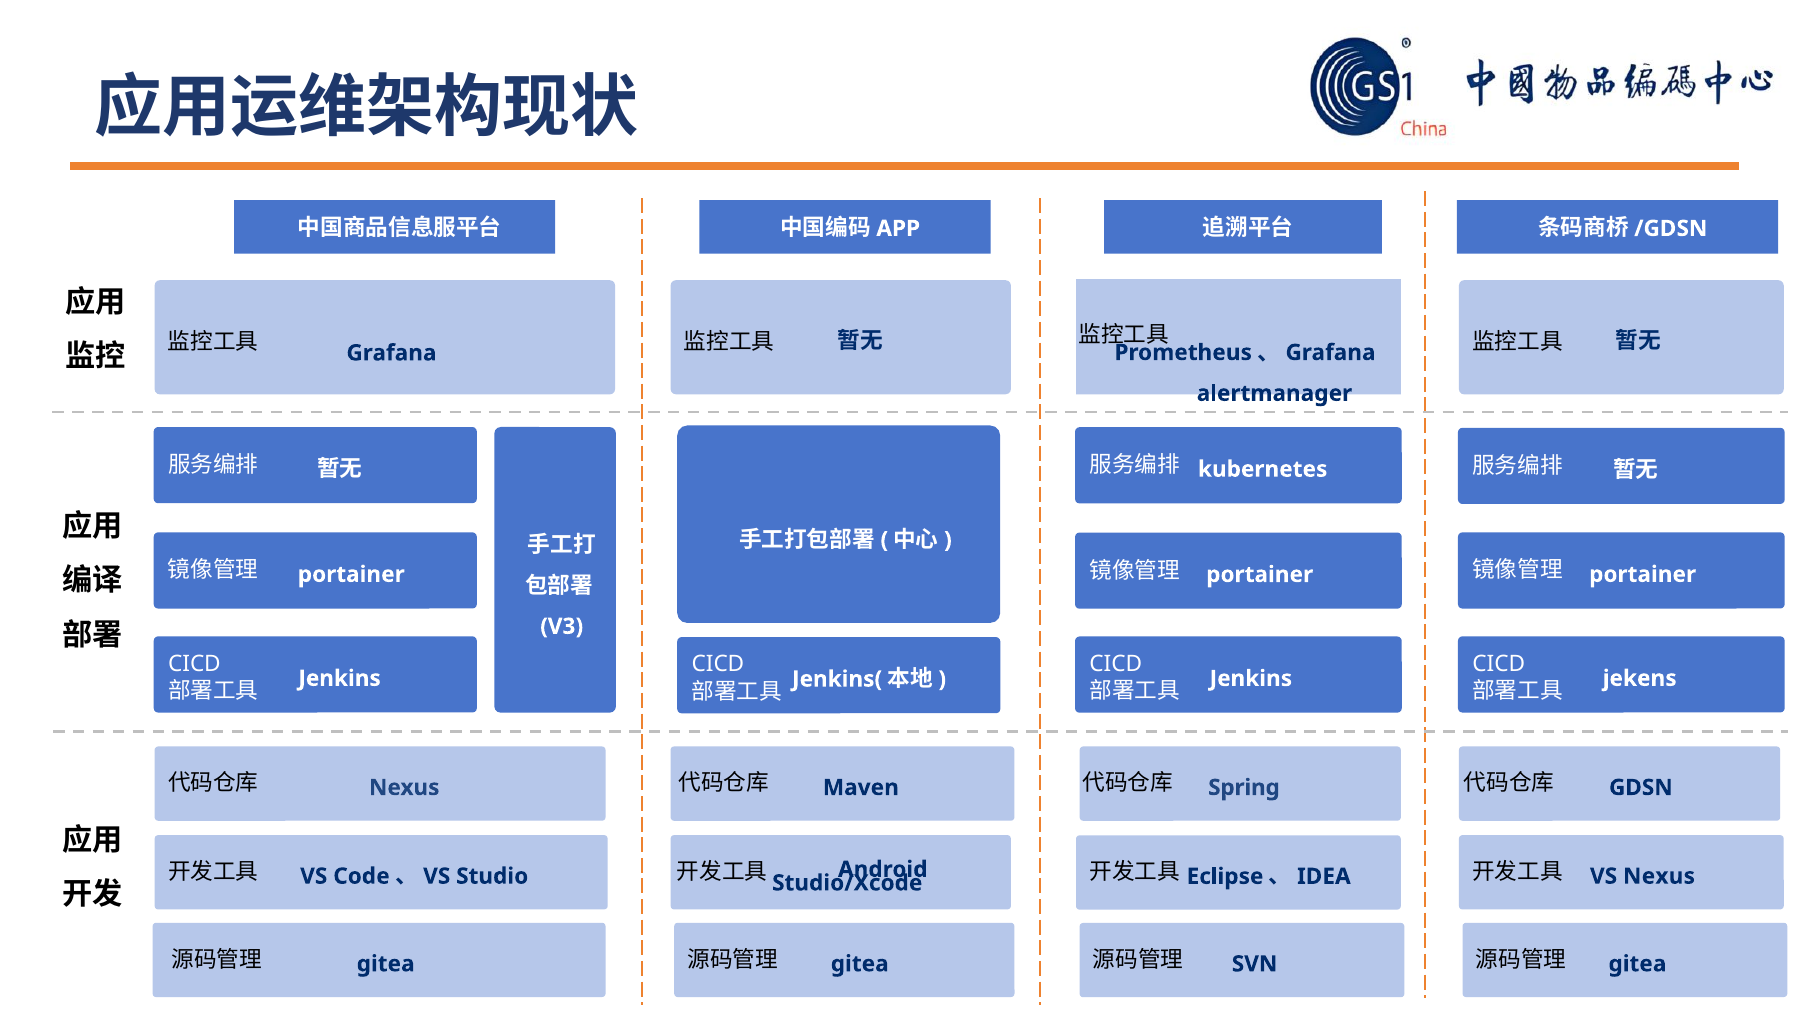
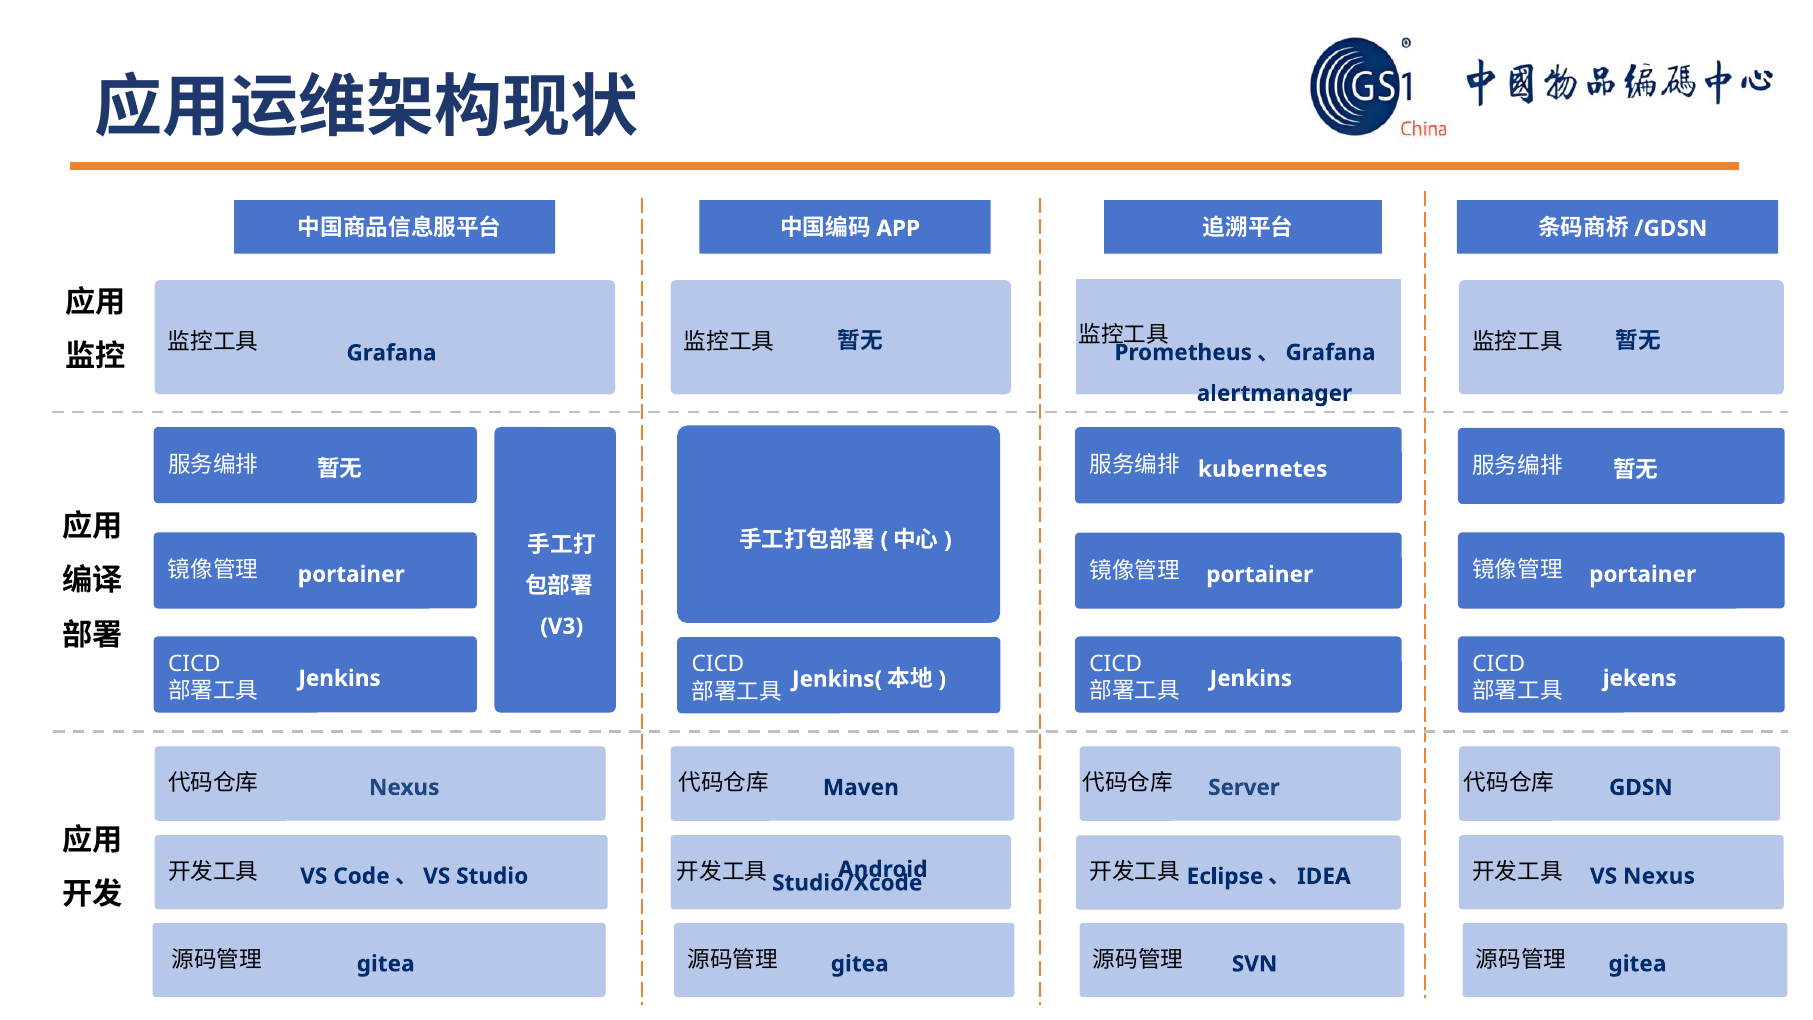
Spring: Spring -> Server
